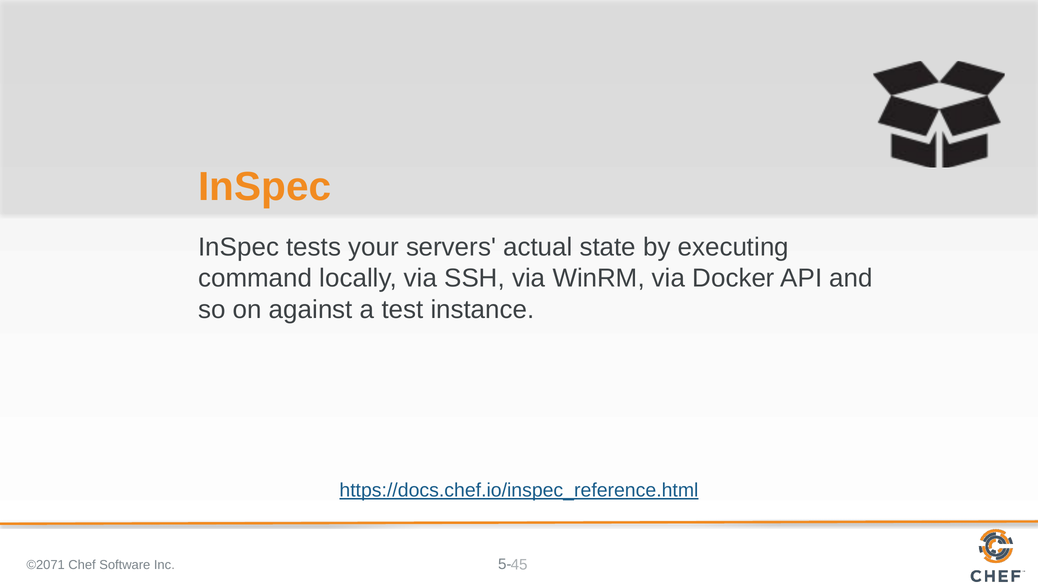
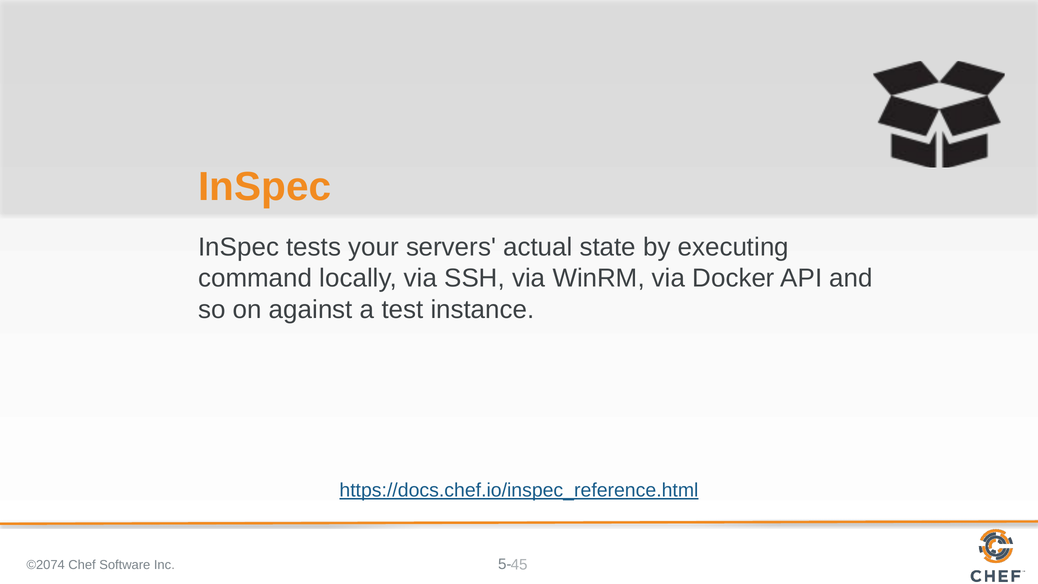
©2071: ©2071 -> ©2074
